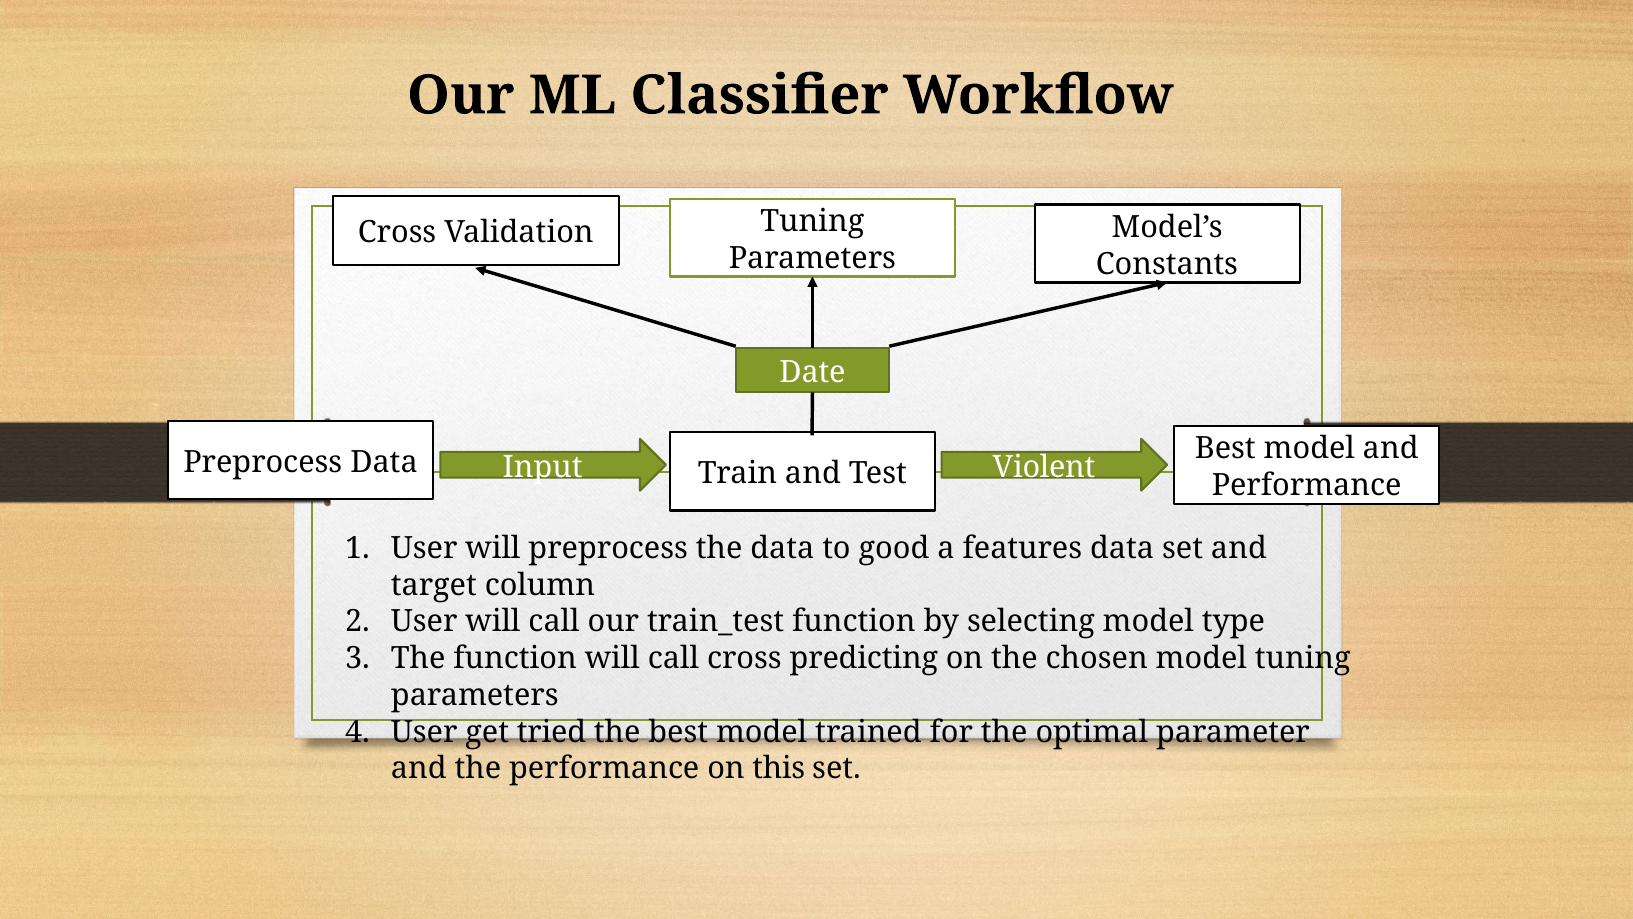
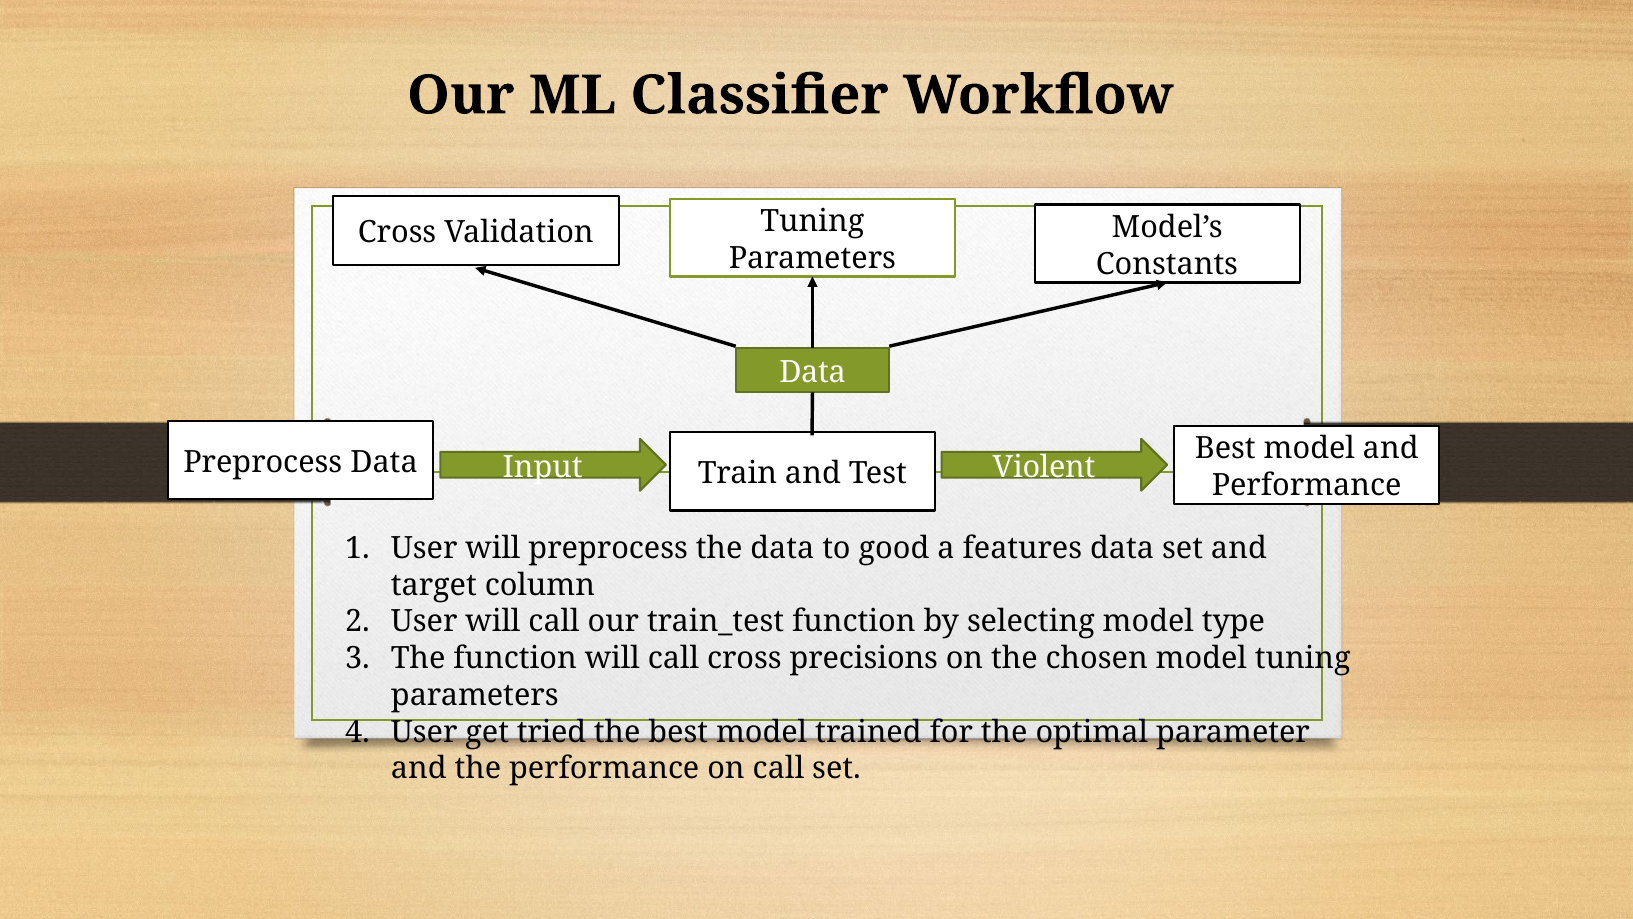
Date at (813, 372): Date -> Data
predicting: predicting -> precisions
on this: this -> call
